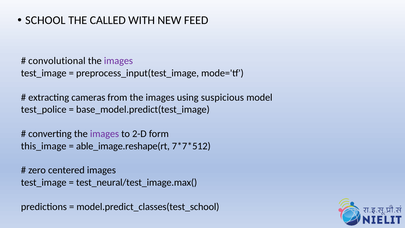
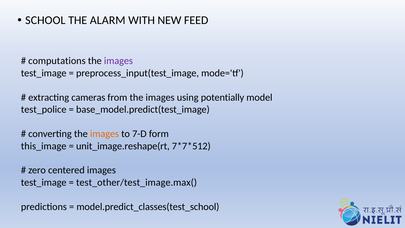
CALLED: CALLED -> ALARM
convolutional: convolutional -> computations
suspicious: suspicious -> potentially
images at (105, 134) colour: purple -> orange
2-D: 2-D -> 7-D
able_image.reshape(rt: able_image.reshape(rt -> unit_image.reshape(rt
test_neural/test_image.max(: test_neural/test_image.max( -> test_other/test_image.max(
